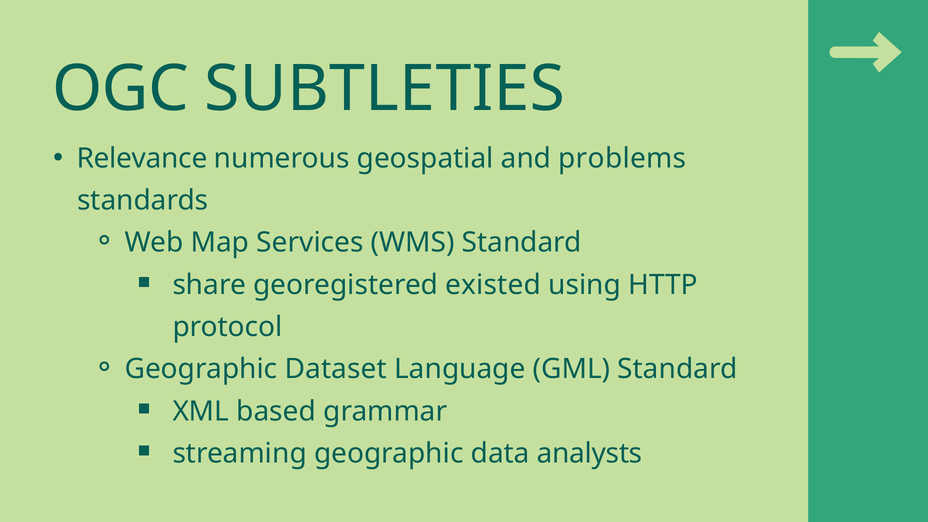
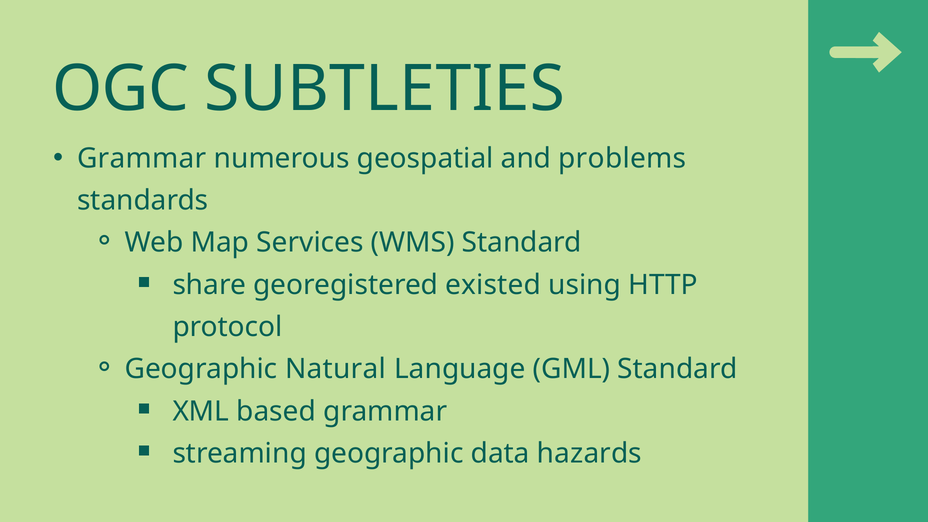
Relevance at (142, 158): Relevance -> Grammar
Dataset: Dataset -> Natural
analysts: analysts -> hazards
